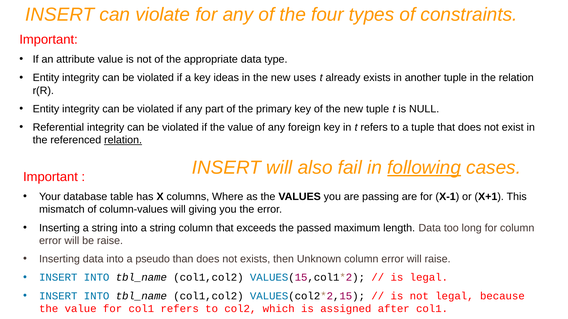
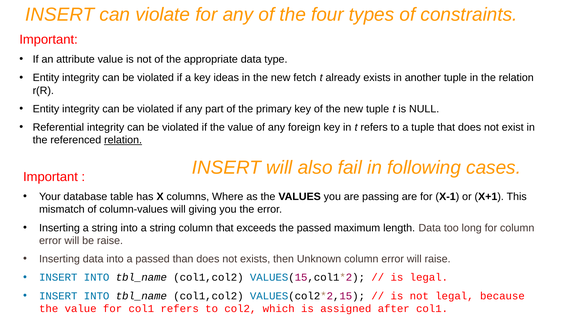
uses: uses -> fetch
following underline: present -> none
a pseudo: pseudo -> passed
